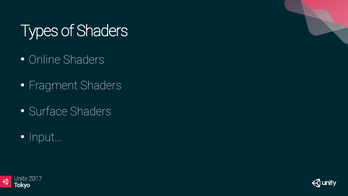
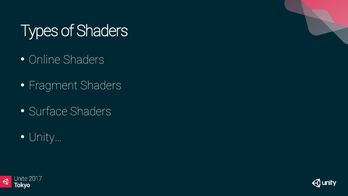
Input…: Input… -> Unity…
